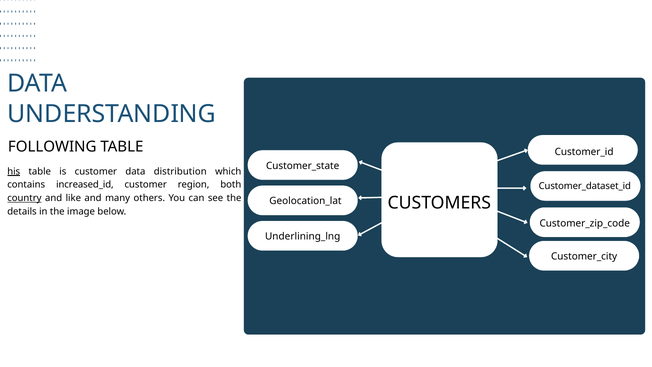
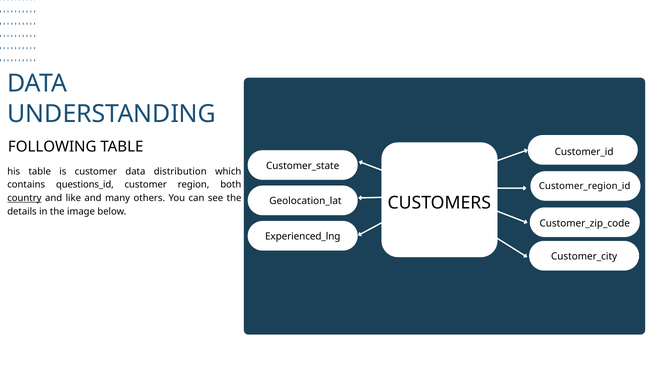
his underline: present -> none
increased_id: increased_id -> questions_id
Customer_dataset_id: Customer_dataset_id -> Customer_region_id
Underlining_lng: Underlining_lng -> Experienced_lng
